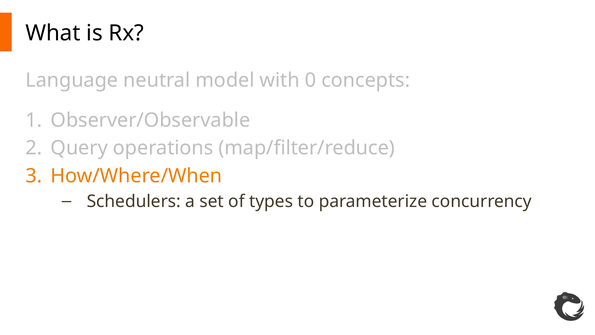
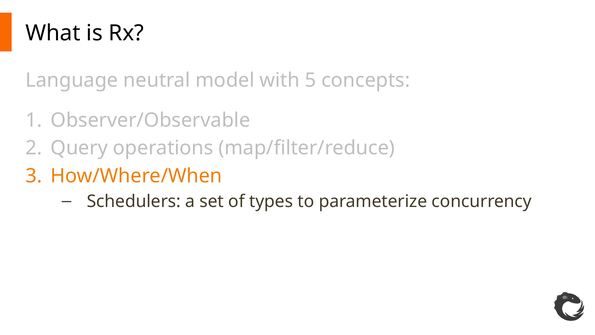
0: 0 -> 5
